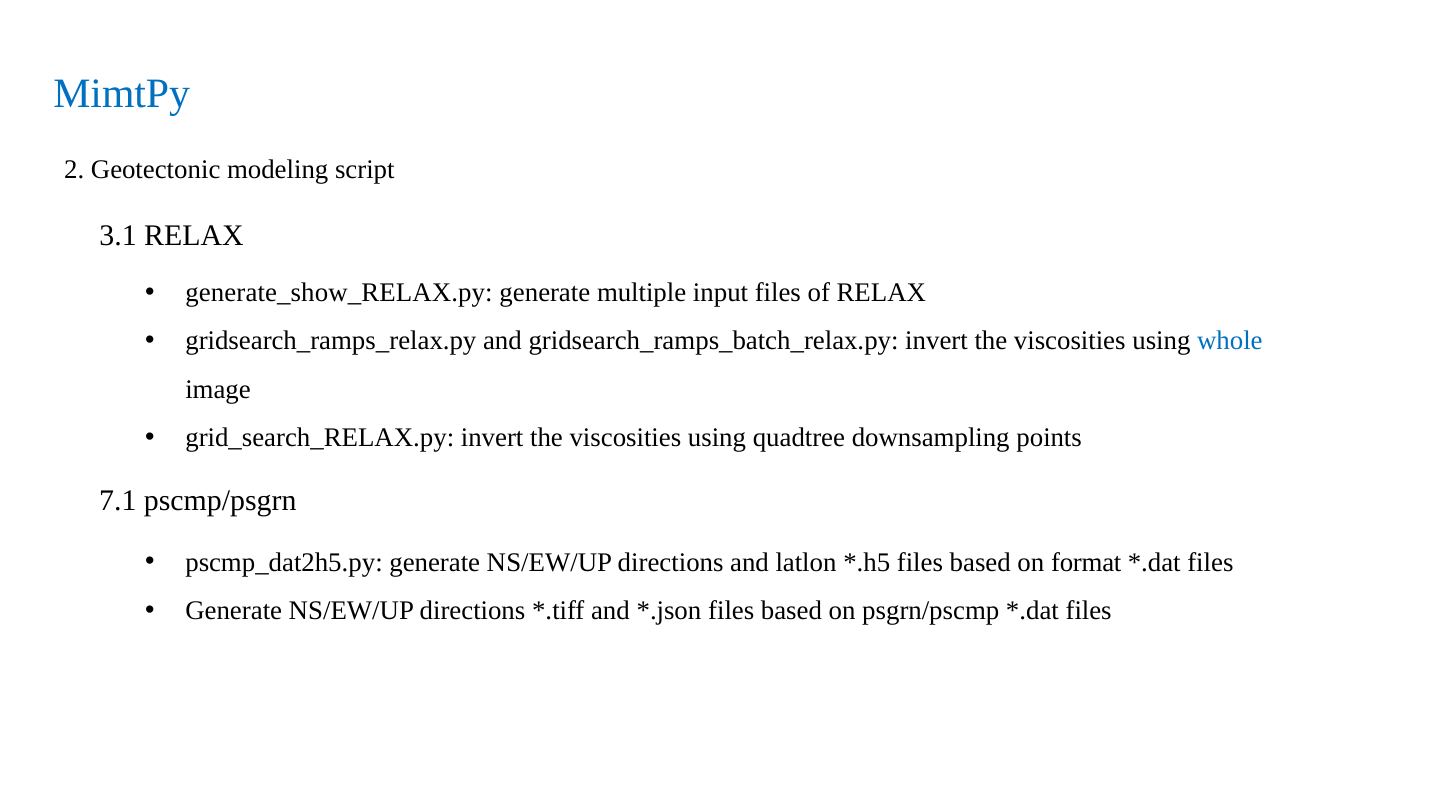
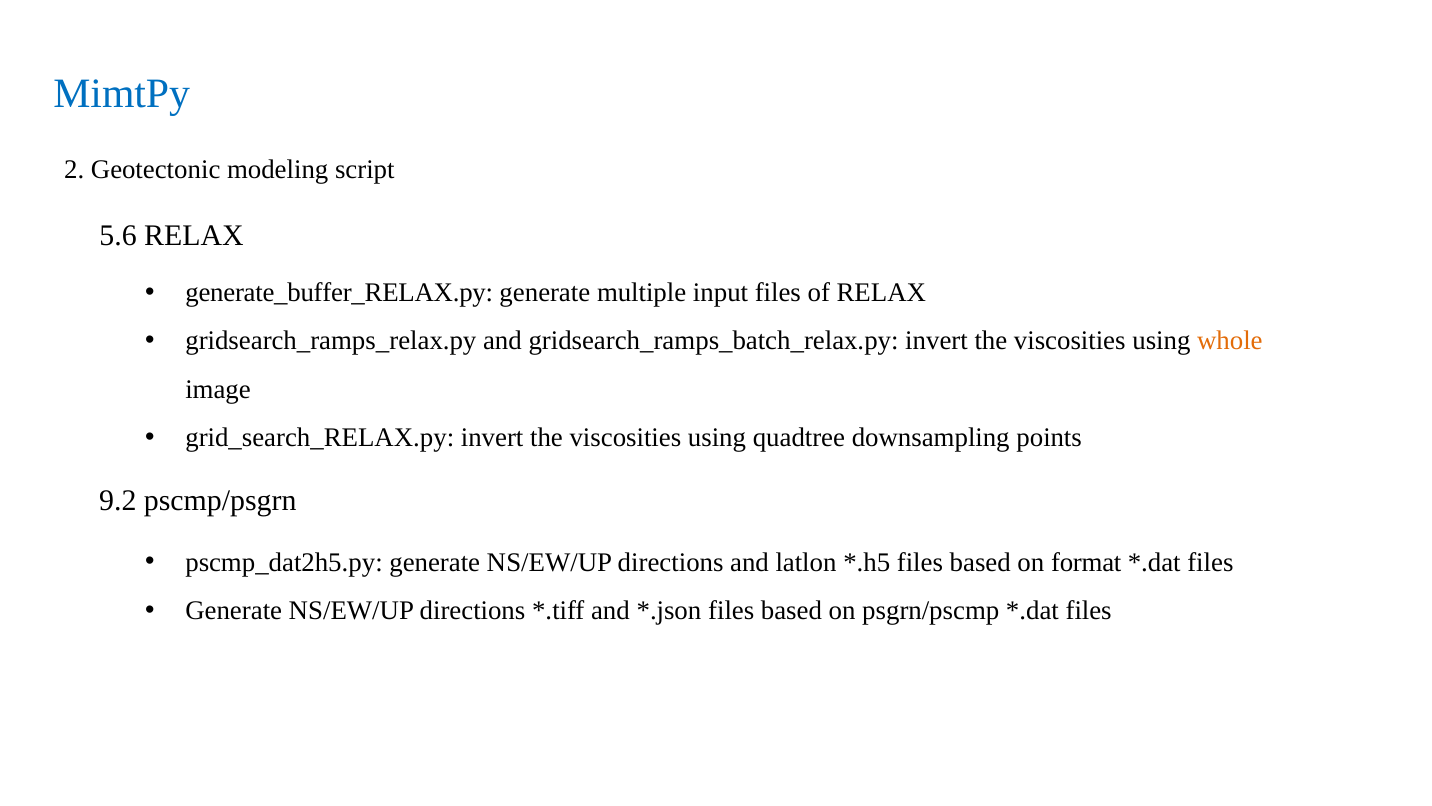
3.1: 3.1 -> 5.6
generate_show_RELAX.py: generate_show_RELAX.py -> generate_buffer_RELAX.py
whole colour: blue -> orange
7.1: 7.1 -> 9.2
